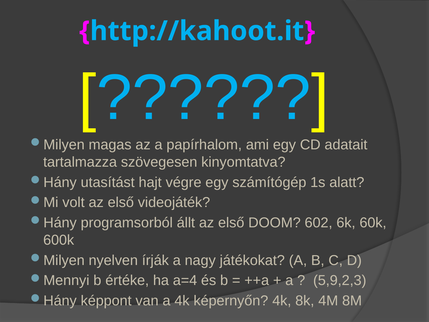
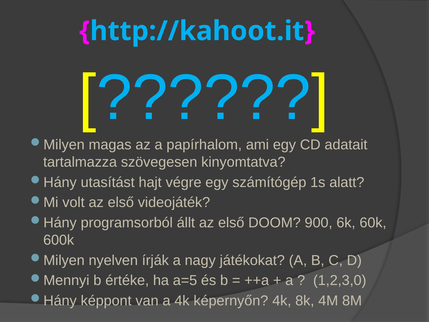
602: 602 -> 900
a=4: a=4 -> a=5
5,9,2,3: 5,9,2,3 -> 1,2,3,0
